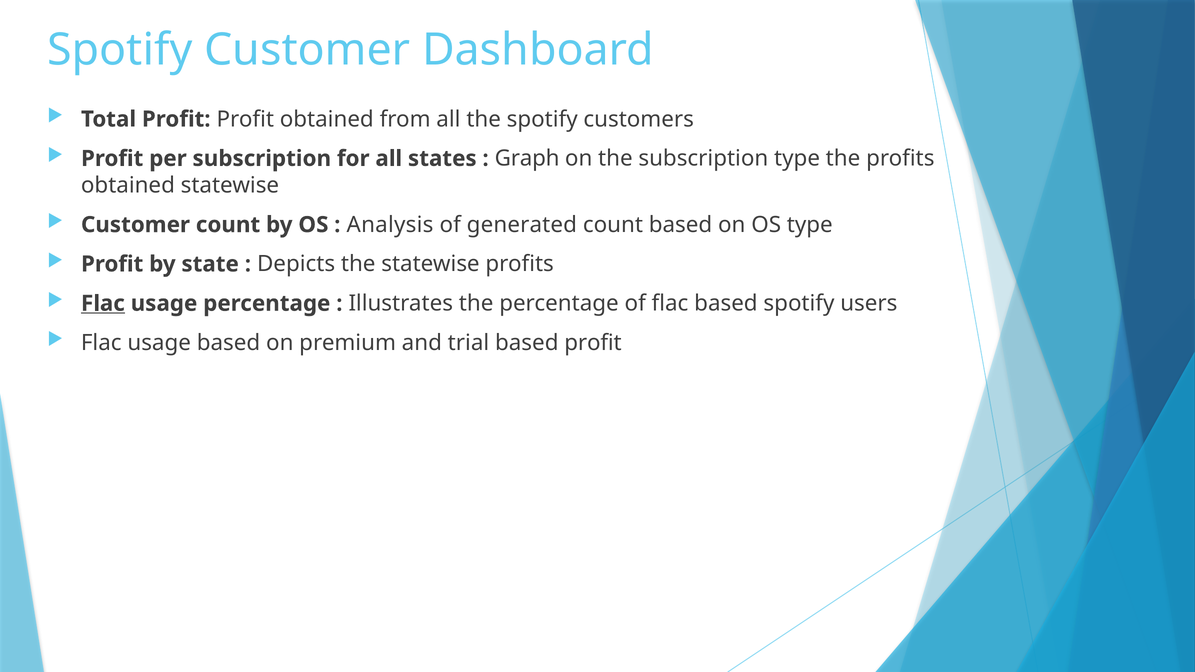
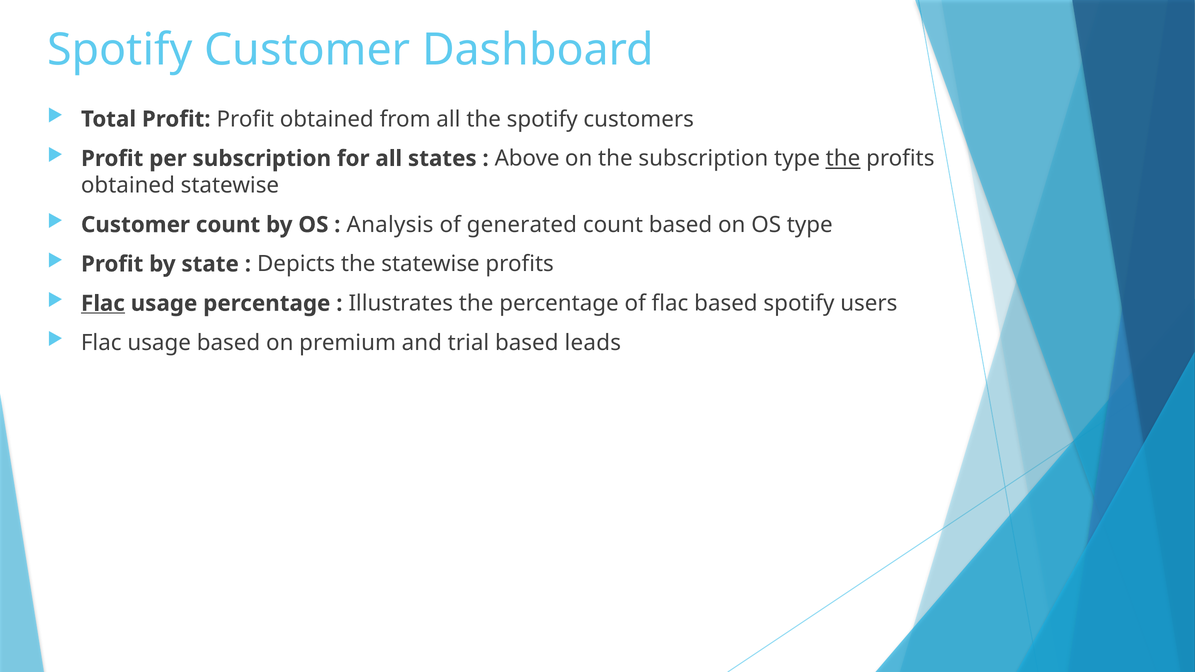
Graph: Graph -> Above
the at (843, 159) underline: none -> present
based profit: profit -> leads
